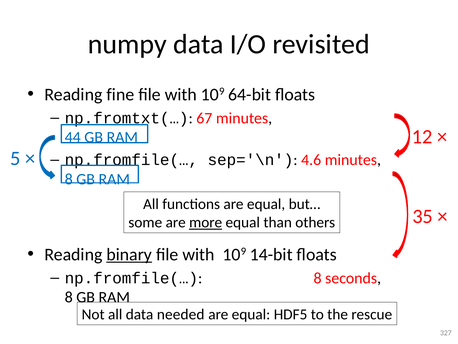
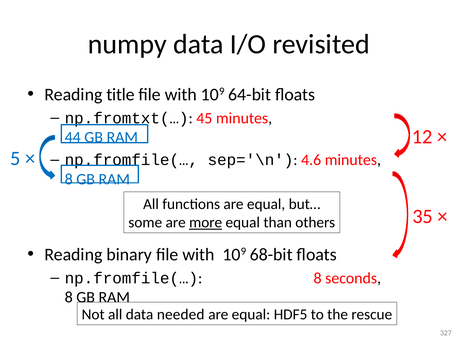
fine: fine -> title
67: 67 -> 45
binary underline: present -> none
14-bit: 14-bit -> 68-bit
